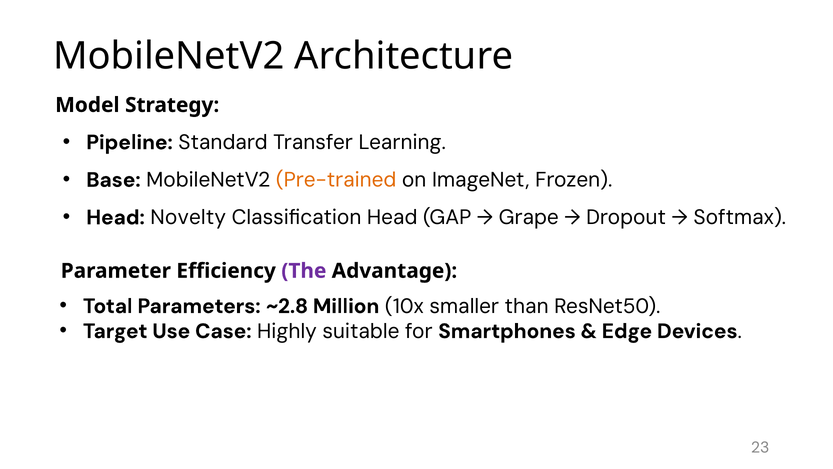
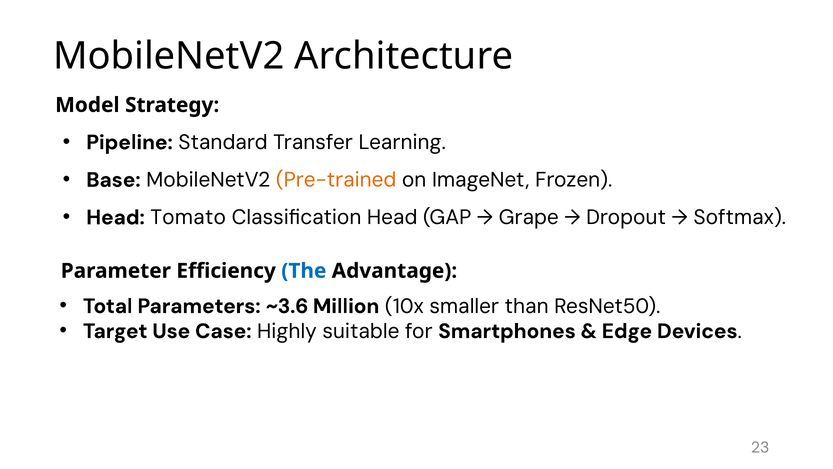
Novelty: Novelty -> Tomato
The colour: purple -> blue
~2.8: ~2.8 -> ~3.6
